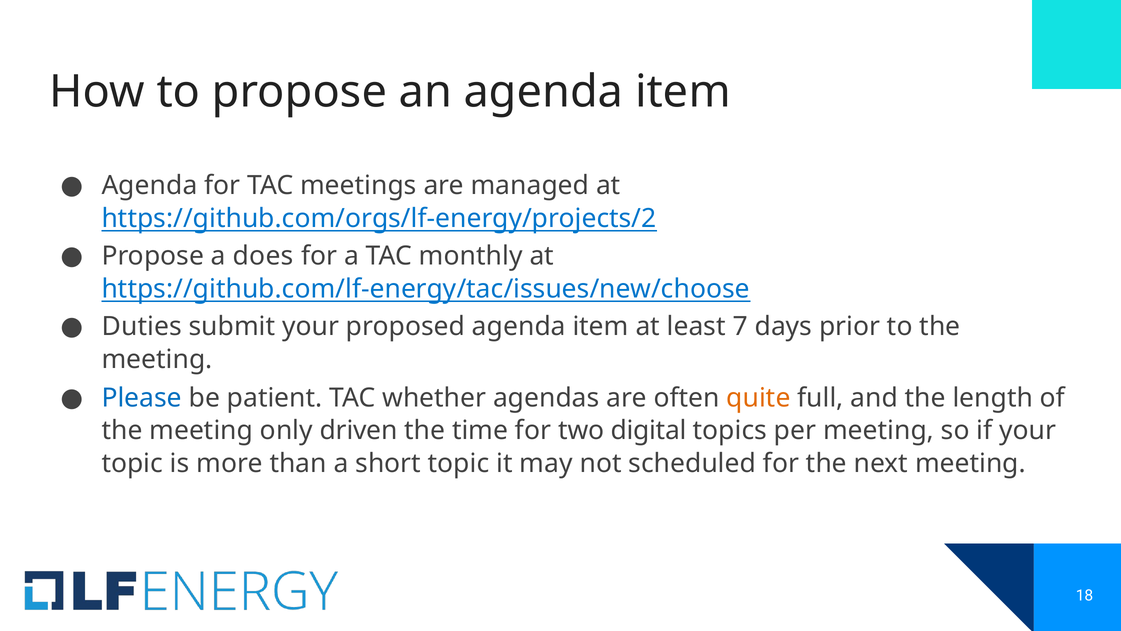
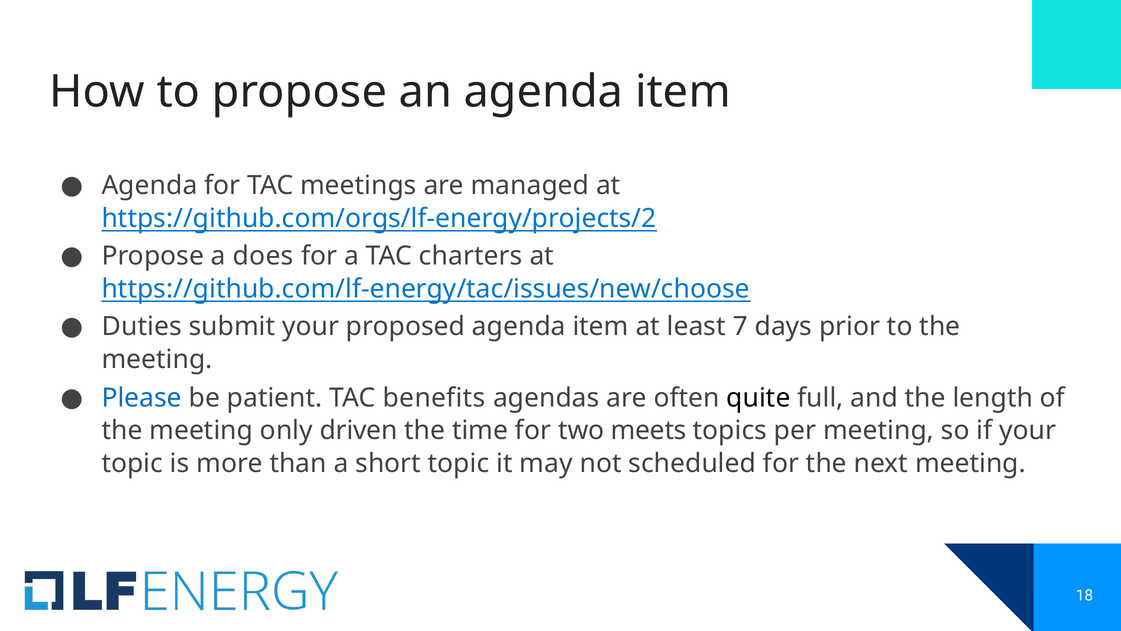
monthly: monthly -> charters
whether: whether -> benefits
quite colour: orange -> black
digital: digital -> meets
